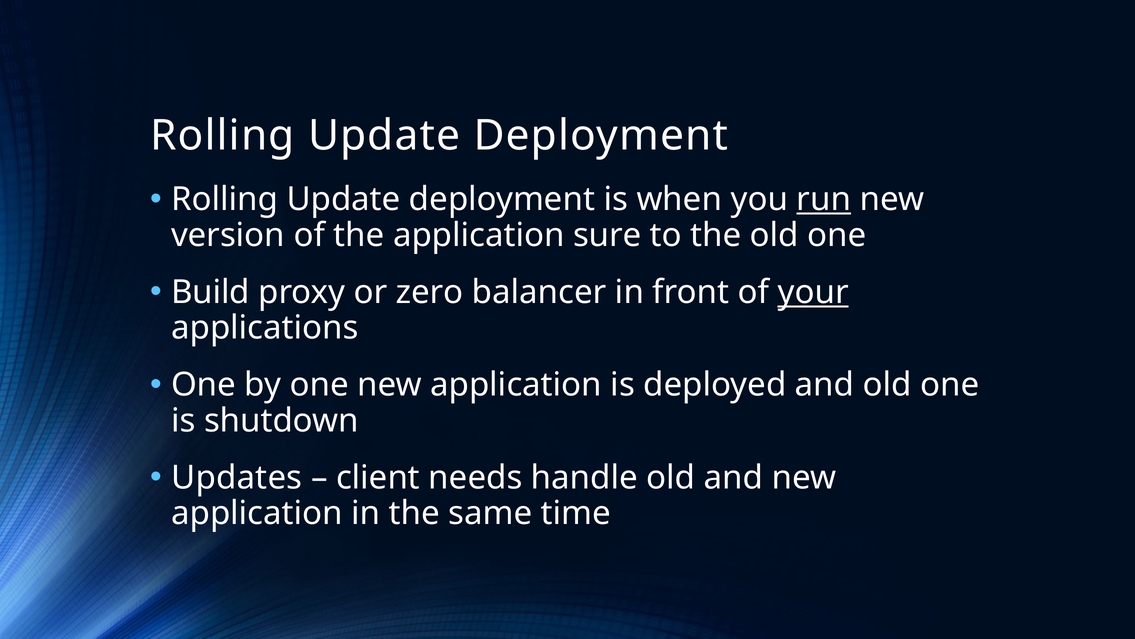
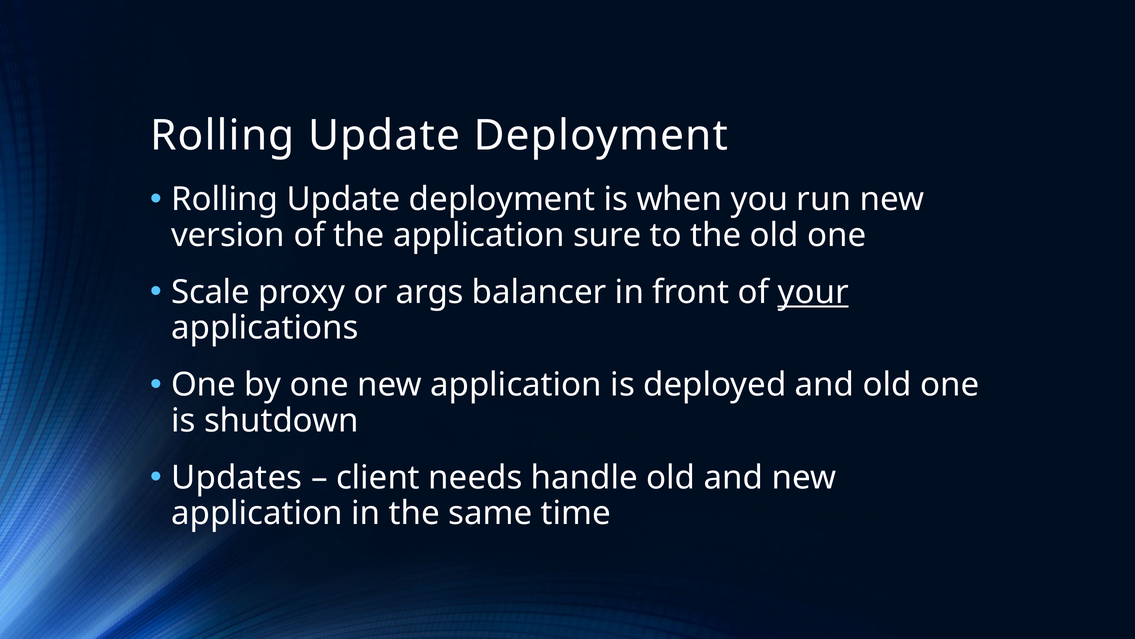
run underline: present -> none
Build: Build -> Scale
zero: zero -> args
